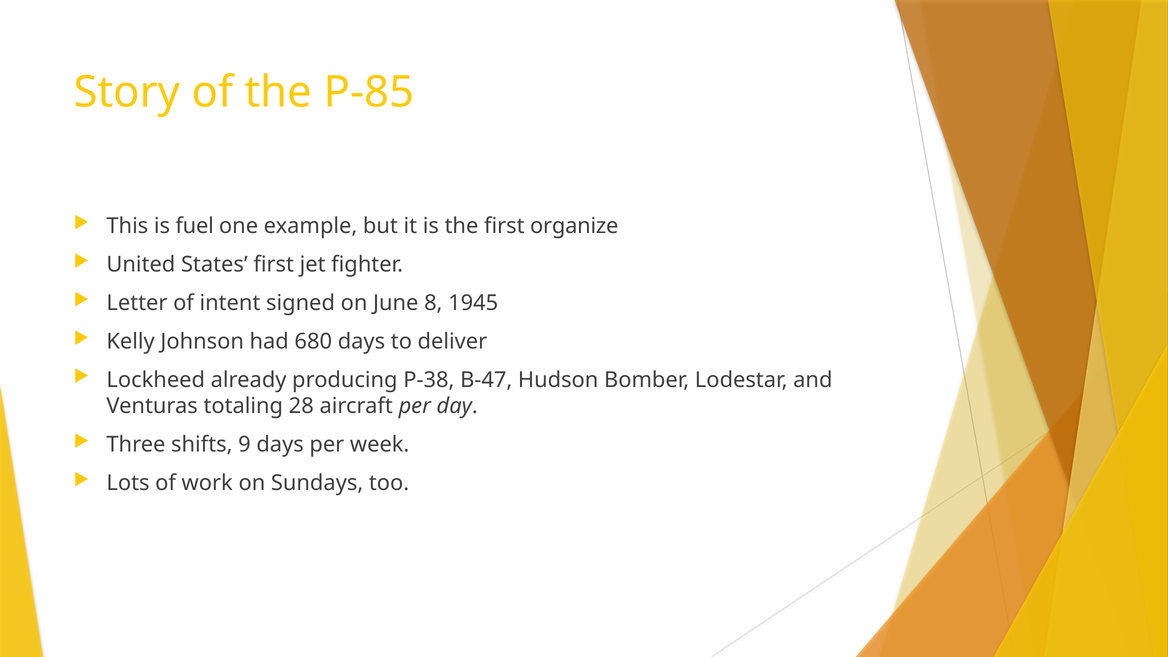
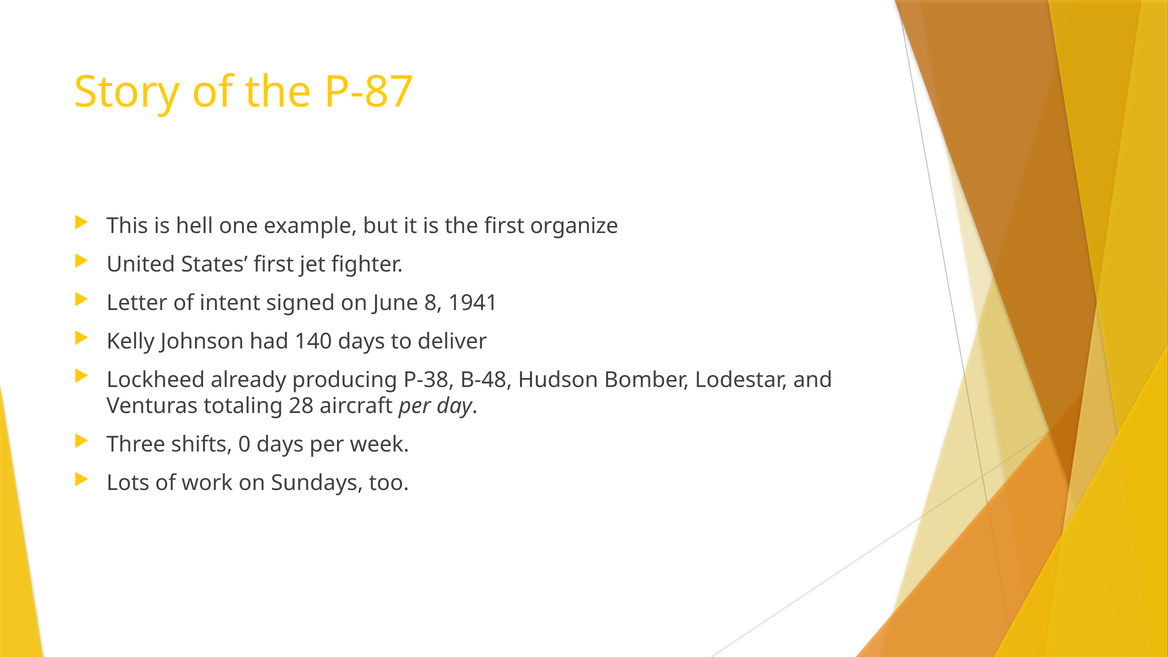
P-85: P-85 -> P-87
fuel: fuel -> hell
1945: 1945 -> 1941
680: 680 -> 140
B-47: B-47 -> B-48
9: 9 -> 0
